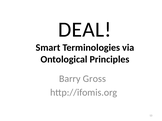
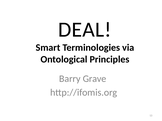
Gross: Gross -> Grave
